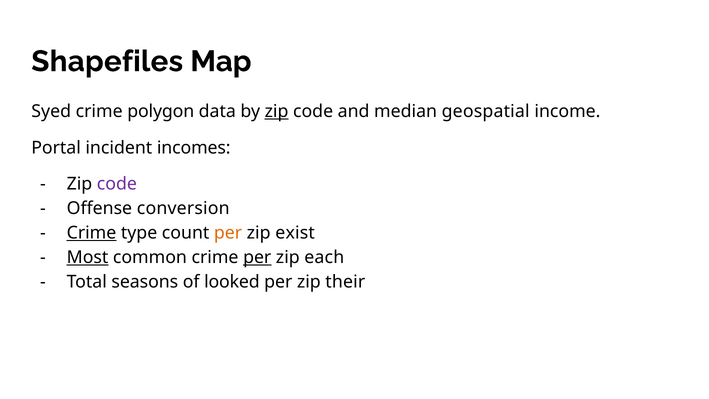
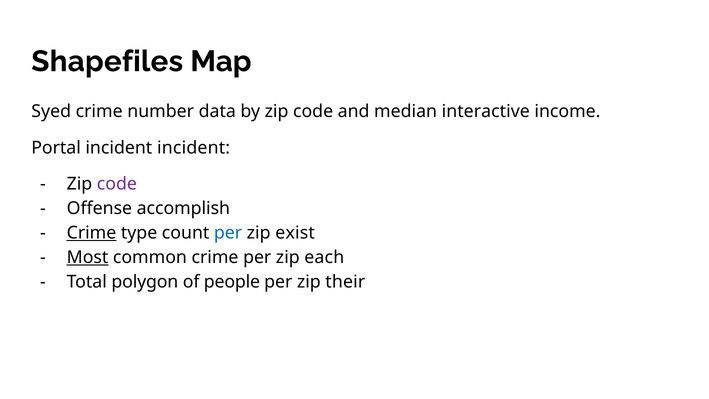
polygon: polygon -> number
zip at (277, 111) underline: present -> none
geospatial: geospatial -> interactive
incident incomes: incomes -> incident
conversion: conversion -> accomplish
per at (228, 233) colour: orange -> blue
per at (257, 257) underline: present -> none
seasons: seasons -> polygon
looked: looked -> people
